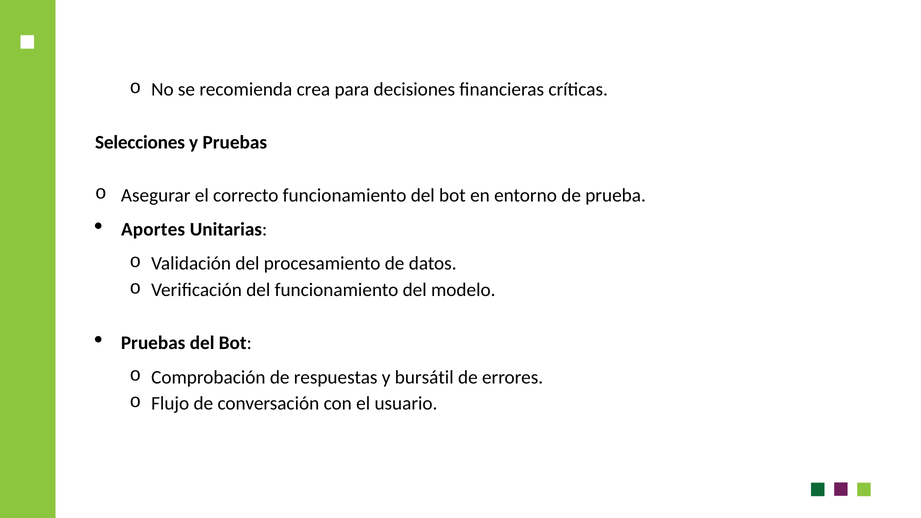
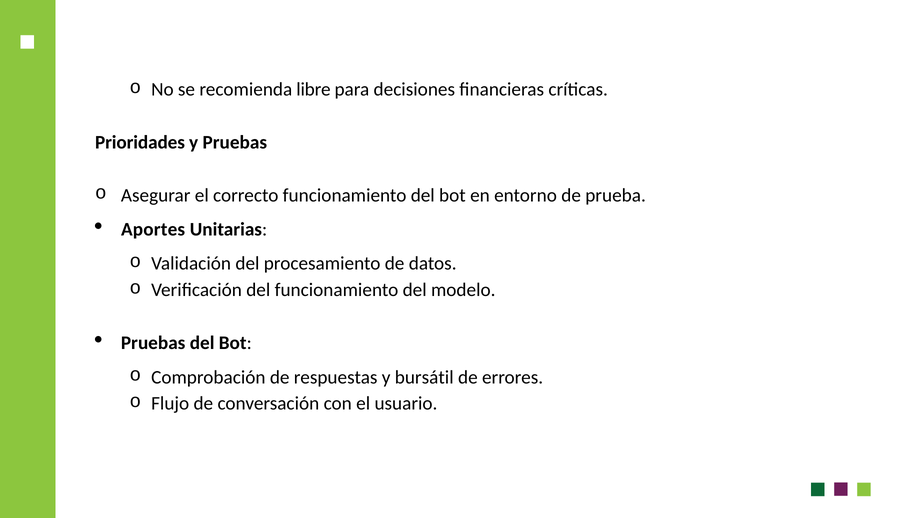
crea: crea -> libre
Selecciones: Selecciones -> Prioridades
